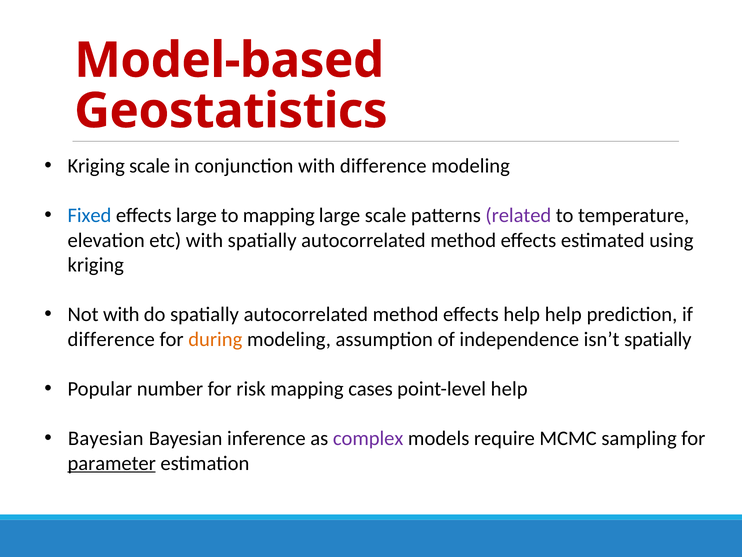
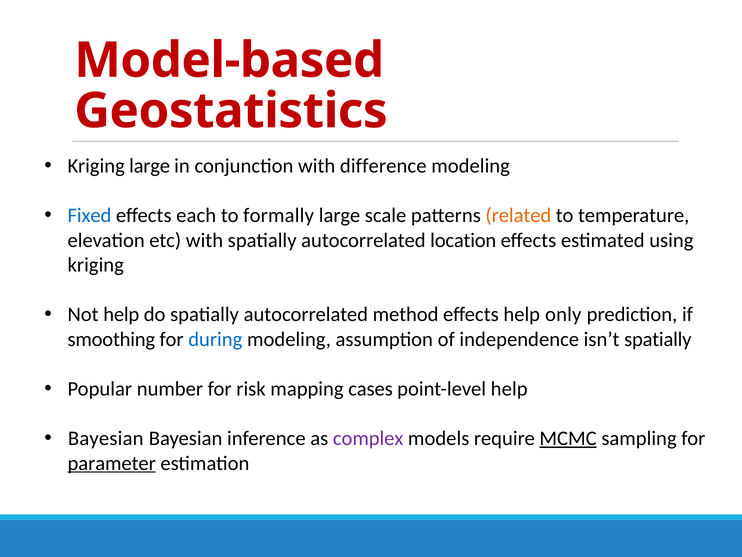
Kriging scale: scale -> large
effects large: large -> each
to mapping: mapping -> formally
related colour: purple -> orange
with spatially autocorrelated method: method -> location
Not with: with -> help
help help: help -> only
difference at (111, 339): difference -> smoothing
during colour: orange -> blue
MCMC underline: none -> present
